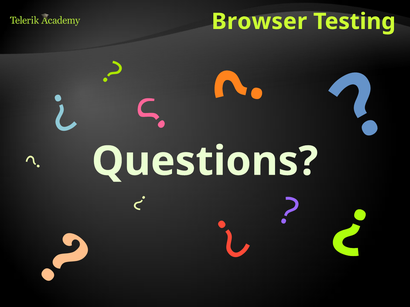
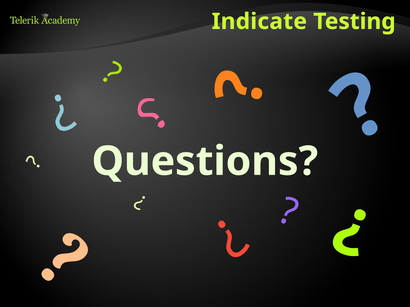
Browser: Browser -> Indicate
